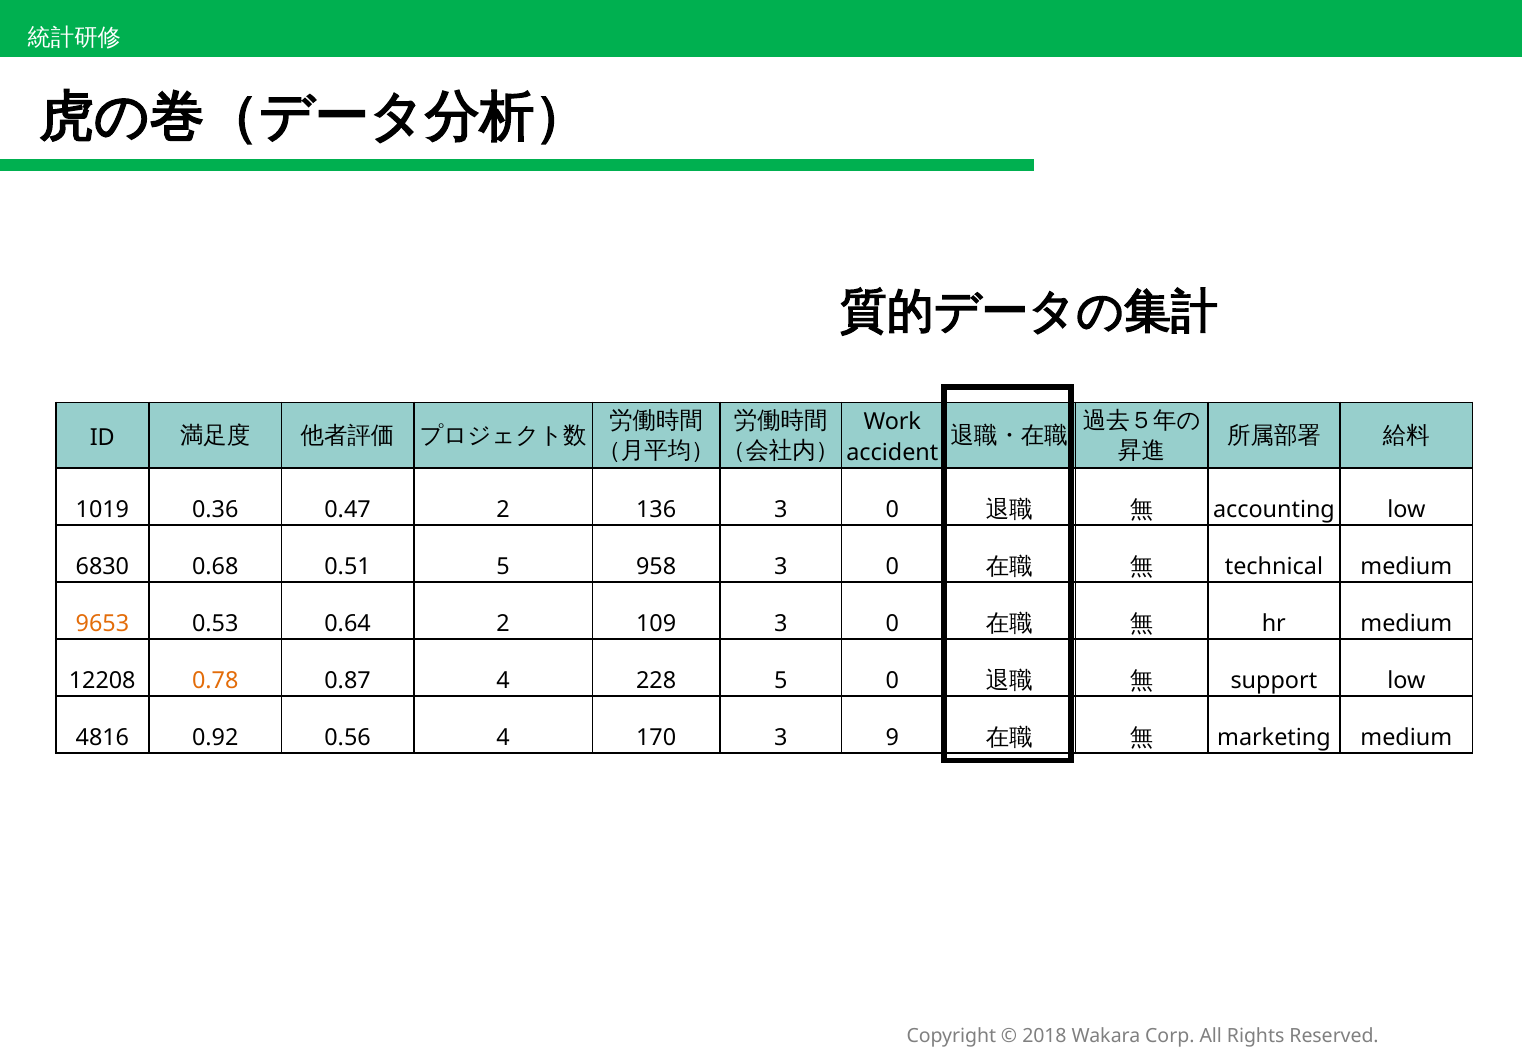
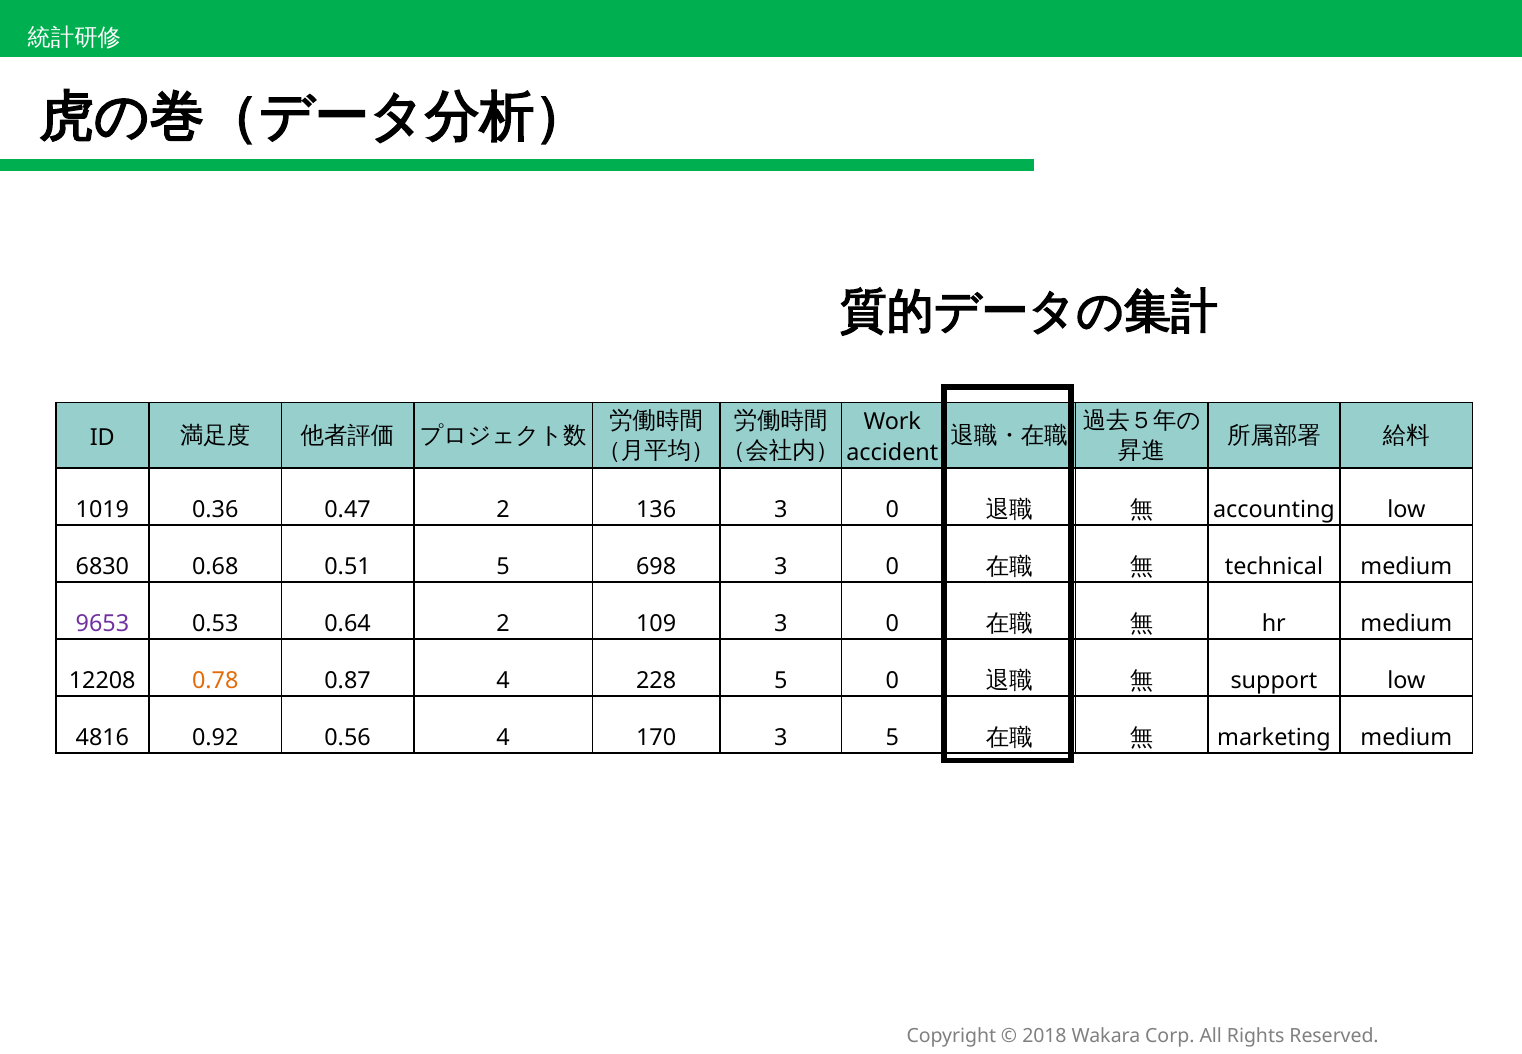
958: 958 -> 698
9653 colour: orange -> purple
3 9: 9 -> 5
